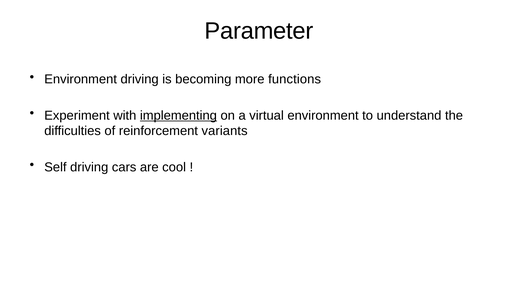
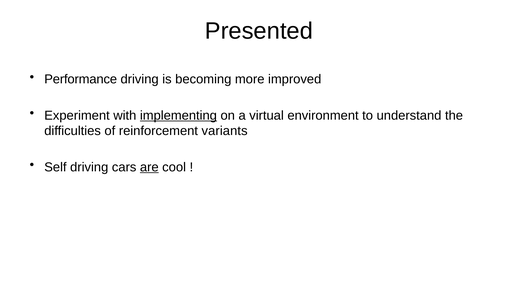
Parameter: Parameter -> Presented
Environment at (81, 79): Environment -> Performance
functions: functions -> improved
are underline: none -> present
